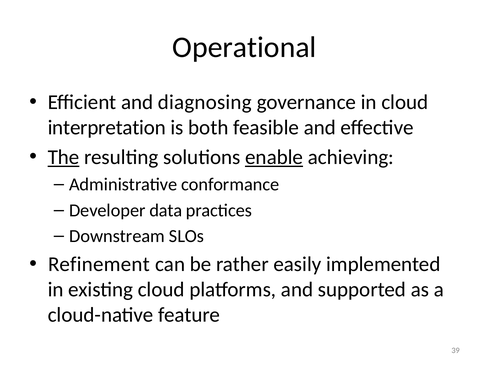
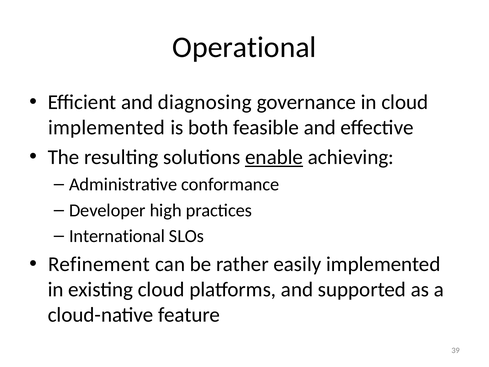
interpretation at (107, 127): interpretation -> implemented
The underline: present -> none
data: data -> high
Downstream: Downstream -> International
